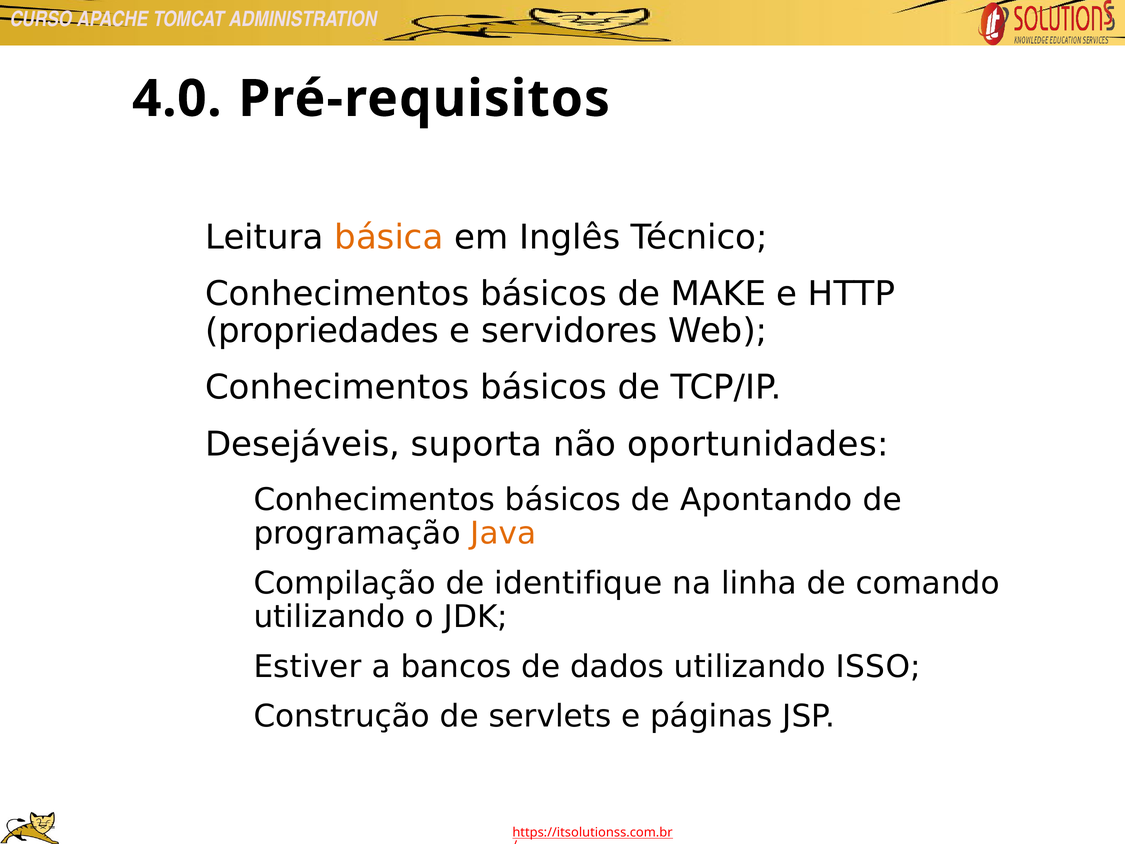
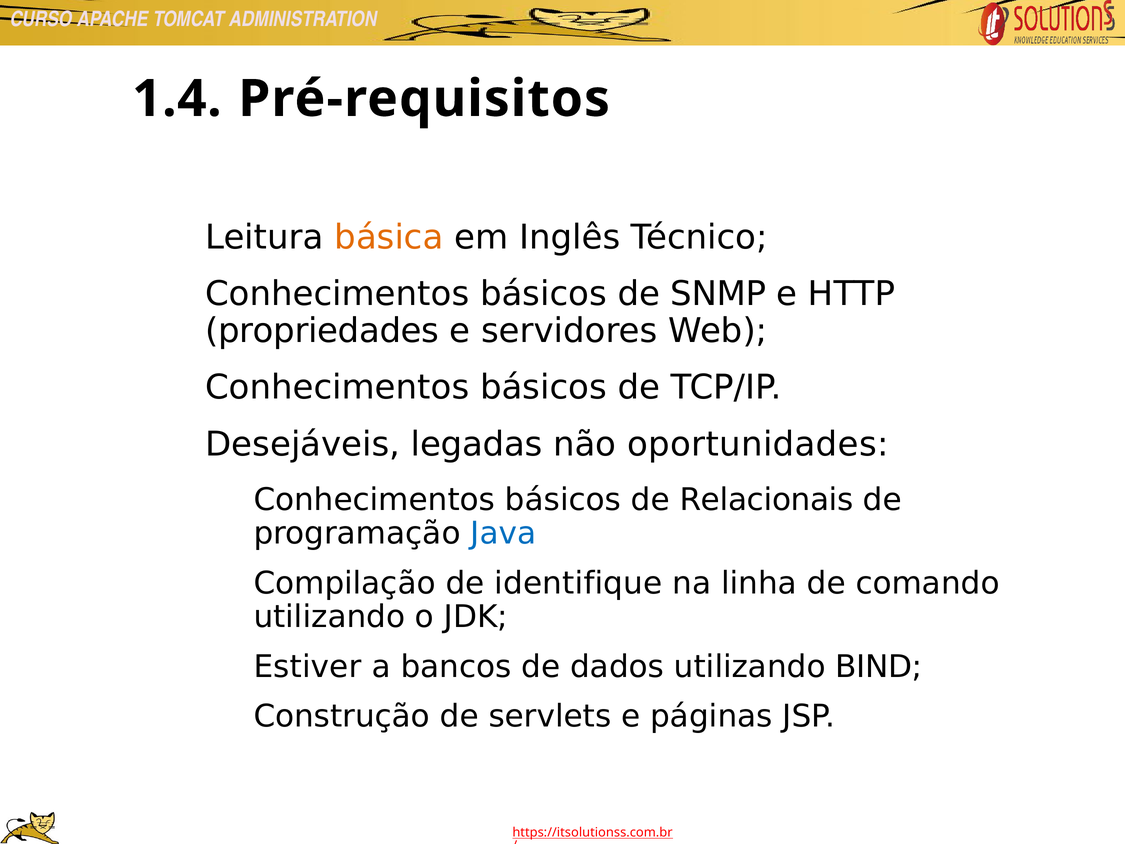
4.0: 4.0 -> 1.4
MAKE: MAKE -> SNMP
suporta: suporta -> legadas
Apontando: Apontando -> Relacionais
Java colour: orange -> blue
ISSO: ISSO -> BIND
